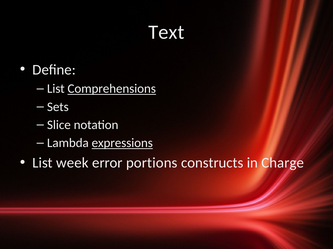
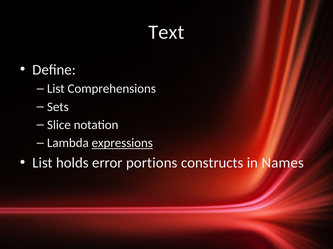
Comprehensions underline: present -> none
week: week -> holds
Charge: Charge -> Names
